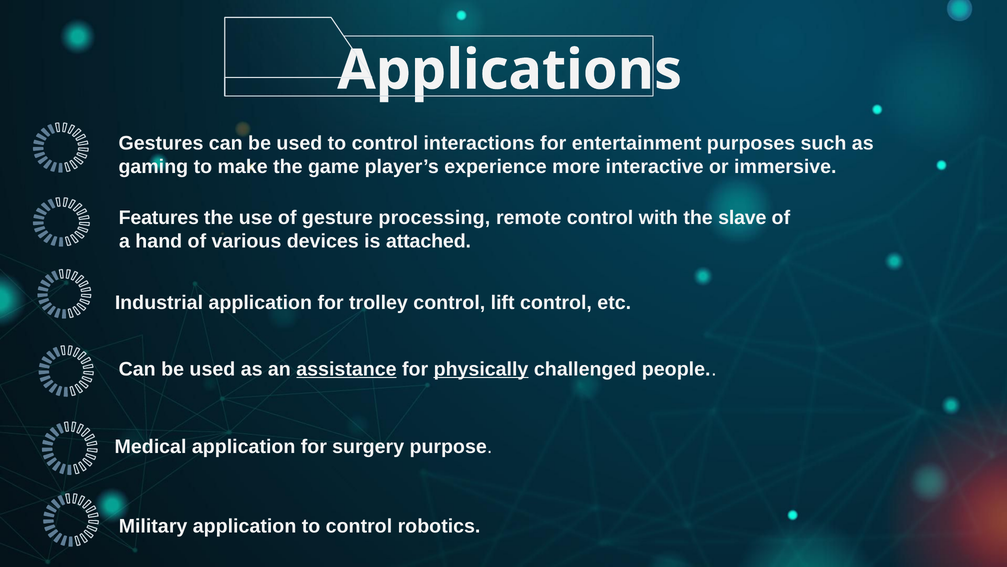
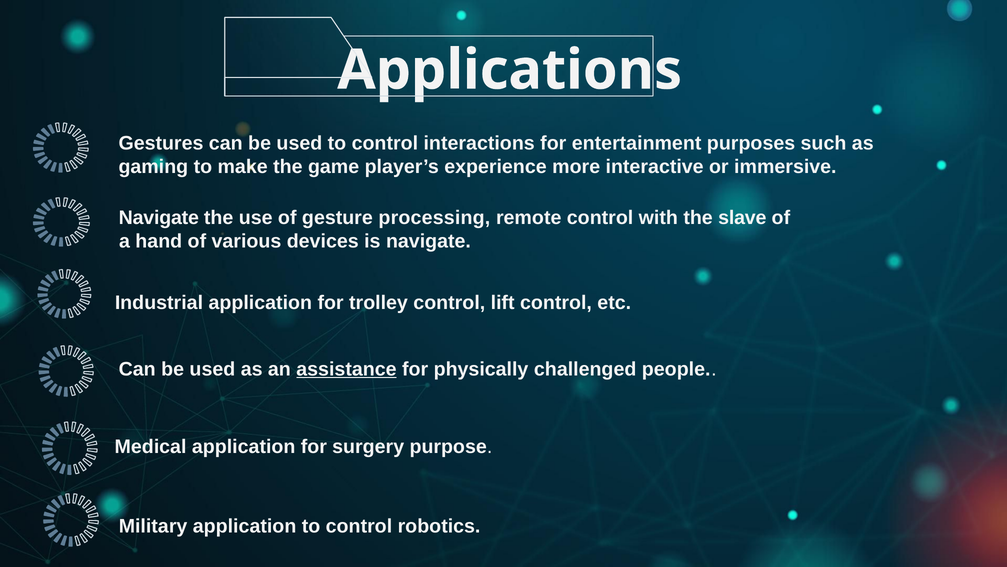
Features at (159, 218): Features -> Navigate
is attached: attached -> navigate
physically underline: present -> none
